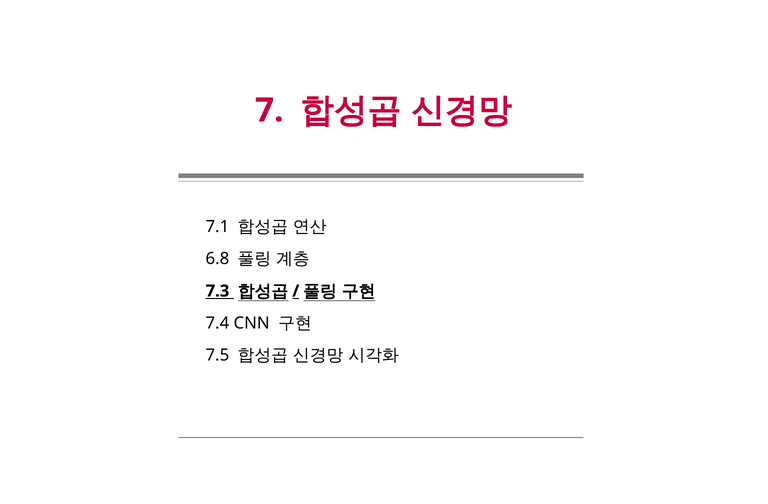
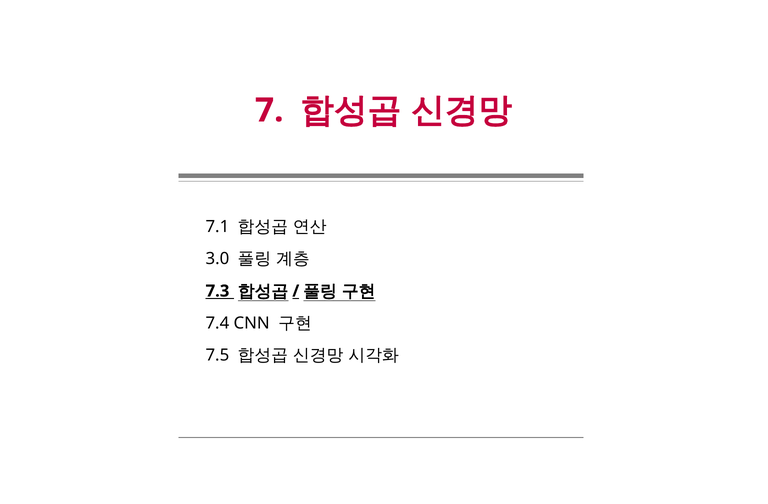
6.8: 6.8 -> 3.0
